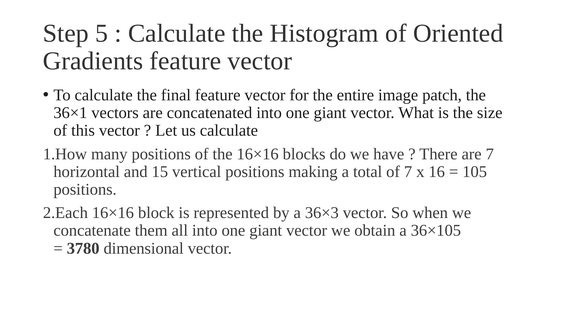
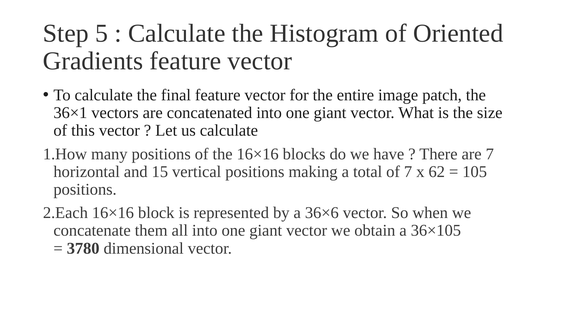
16: 16 -> 62
36×3: 36×3 -> 36×6
